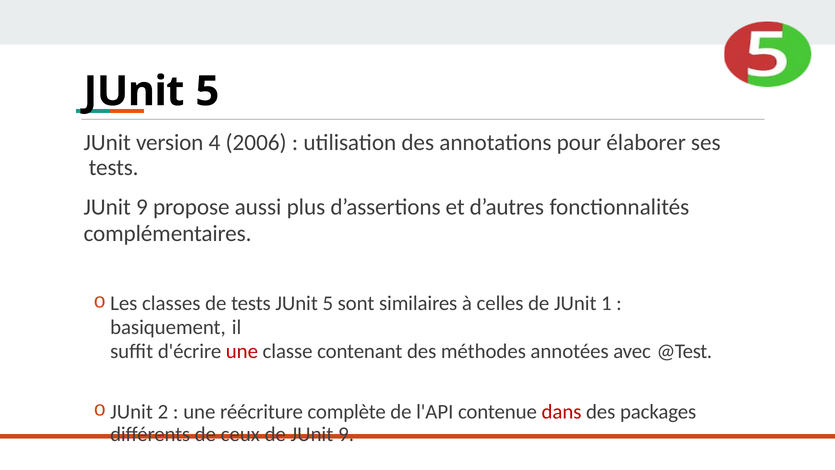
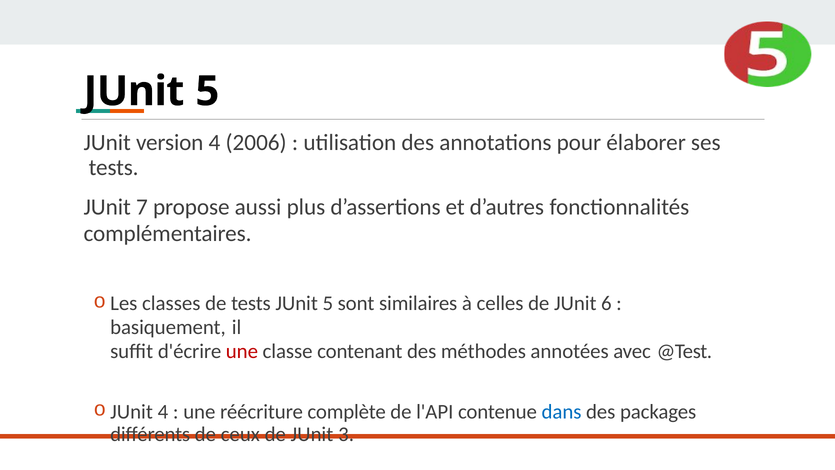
9 at (142, 207): 9 -> 7
1: 1 -> 6
2 at (163, 411): 2 -> 4
dans colour: red -> blue
de JUnit 9: 9 -> 3
